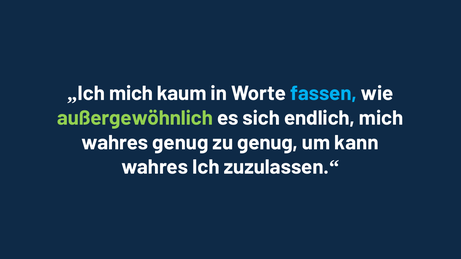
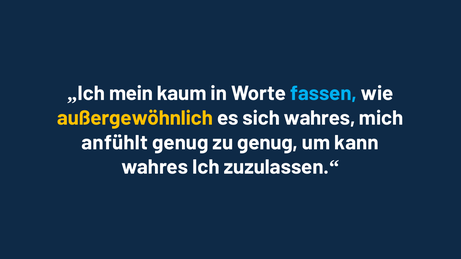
„Ich mich: mich -> mein
außergewöhnlich colour: light green -> yellow
sich endlich: endlich -> wahres
wahres at (115, 143): wahres -> anfühlt
